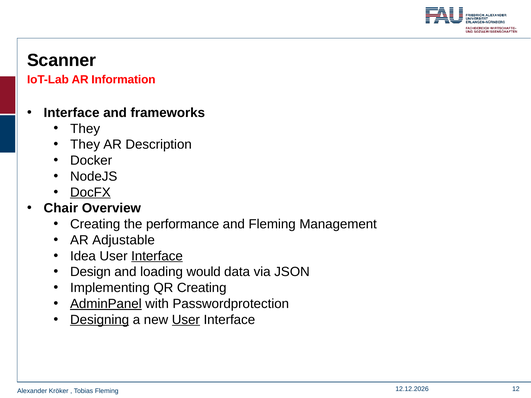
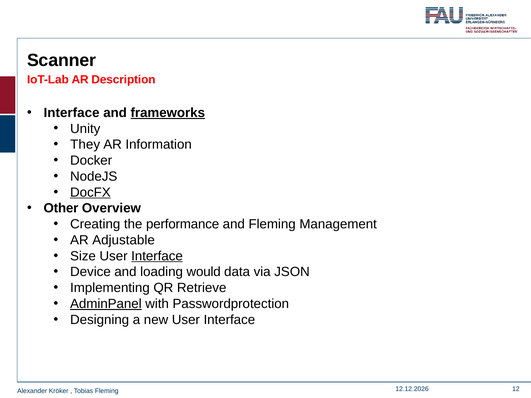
Information: Information -> Description
frameworks underline: none -> present
They at (85, 129): They -> Unity
Description: Description -> Information
Chair: Chair -> Other
Idea: Idea -> Size
Design: Design -> Device
QR Creating: Creating -> Retrieve
Designing underline: present -> none
User at (186, 320) underline: present -> none
